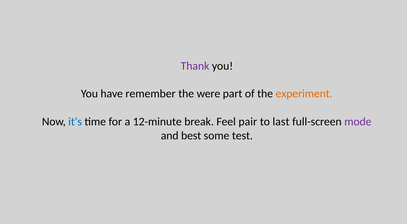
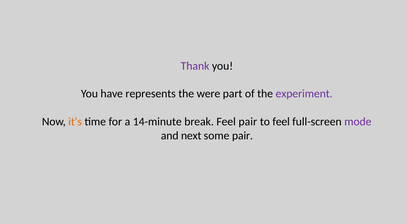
remember: remember -> represents
experiment colour: orange -> purple
it's colour: blue -> orange
12-minute: 12-minute -> 14-minute
to last: last -> feel
best: best -> next
some test: test -> pair
